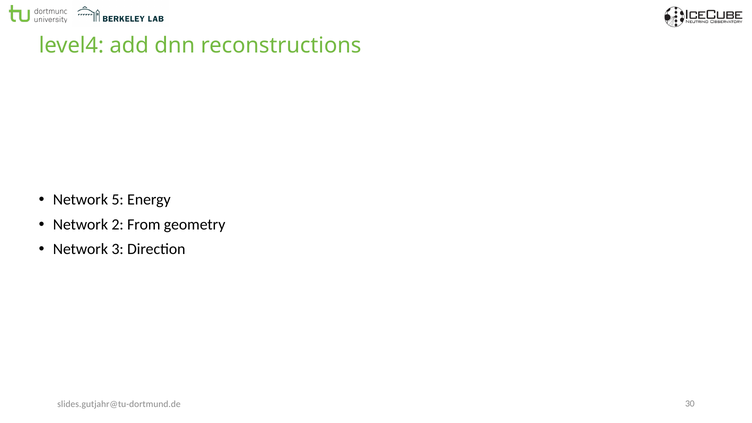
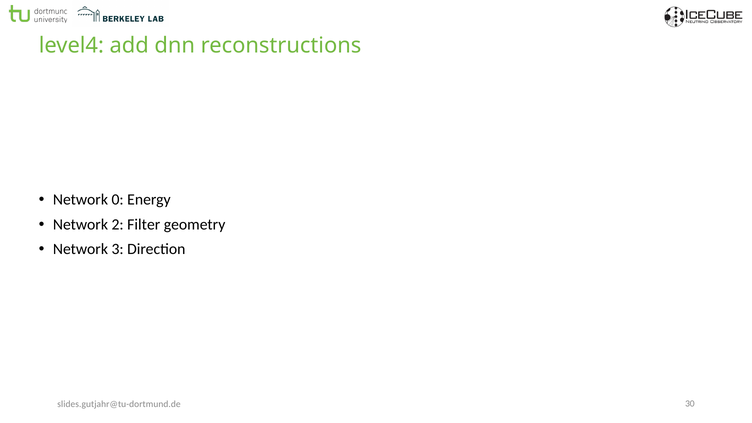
5: 5 -> 0
From: From -> Filter
